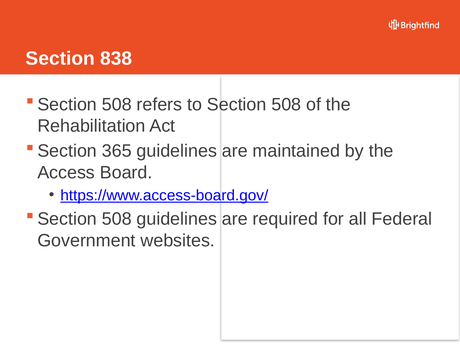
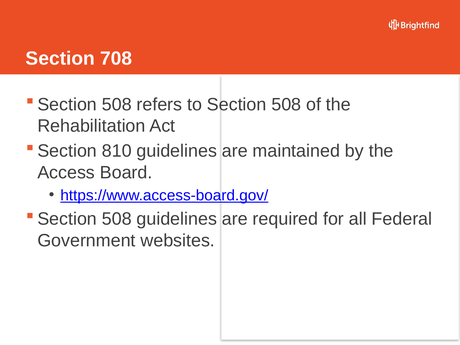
838: 838 -> 708
365: 365 -> 810
